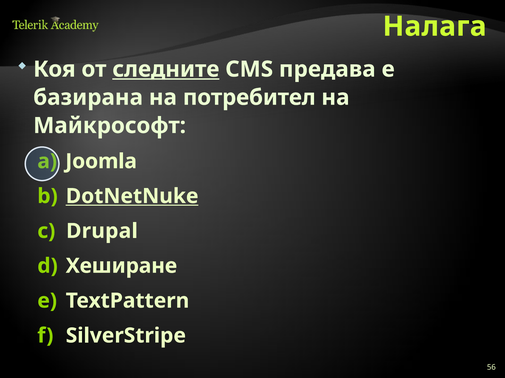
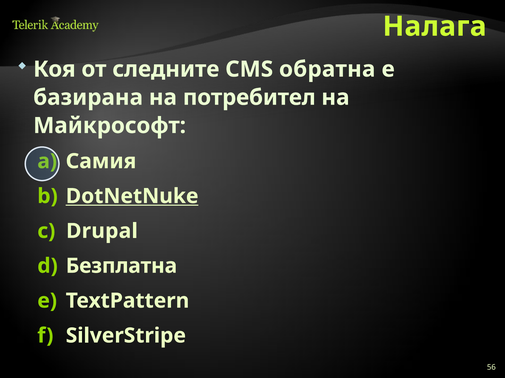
следните underline: present -> none
предава: предава -> обратна
Joomla: Joomla -> Самия
Хеширане: Хеширане -> Безплатна
